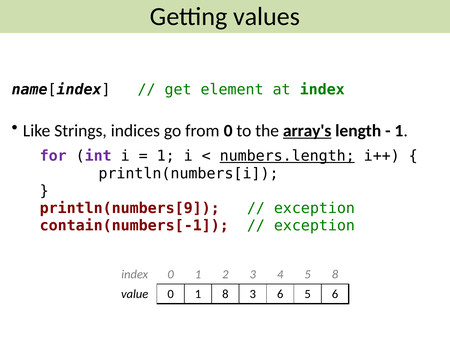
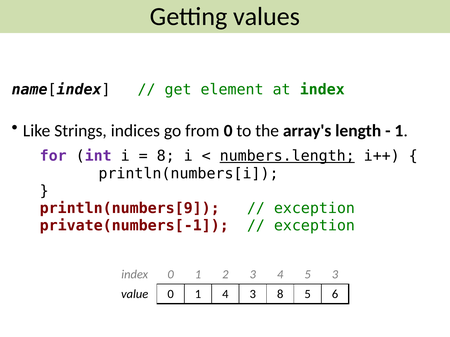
array's underline: present -> none
1 at (166, 156): 1 -> 8
contain(numbers[-1: contain(numbers[-1 -> private(numbers[-1
5 8: 8 -> 3
1 8: 8 -> 4
3 6: 6 -> 8
